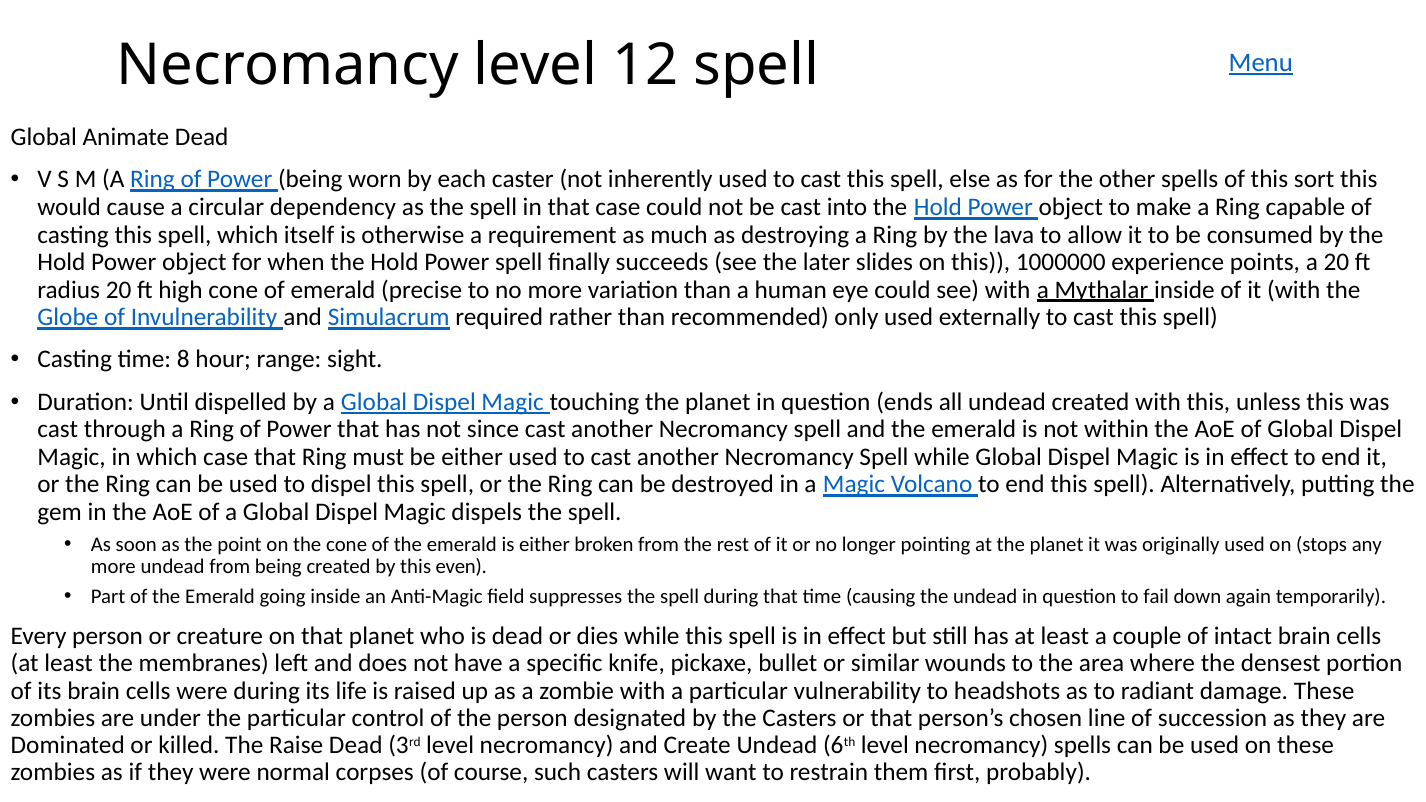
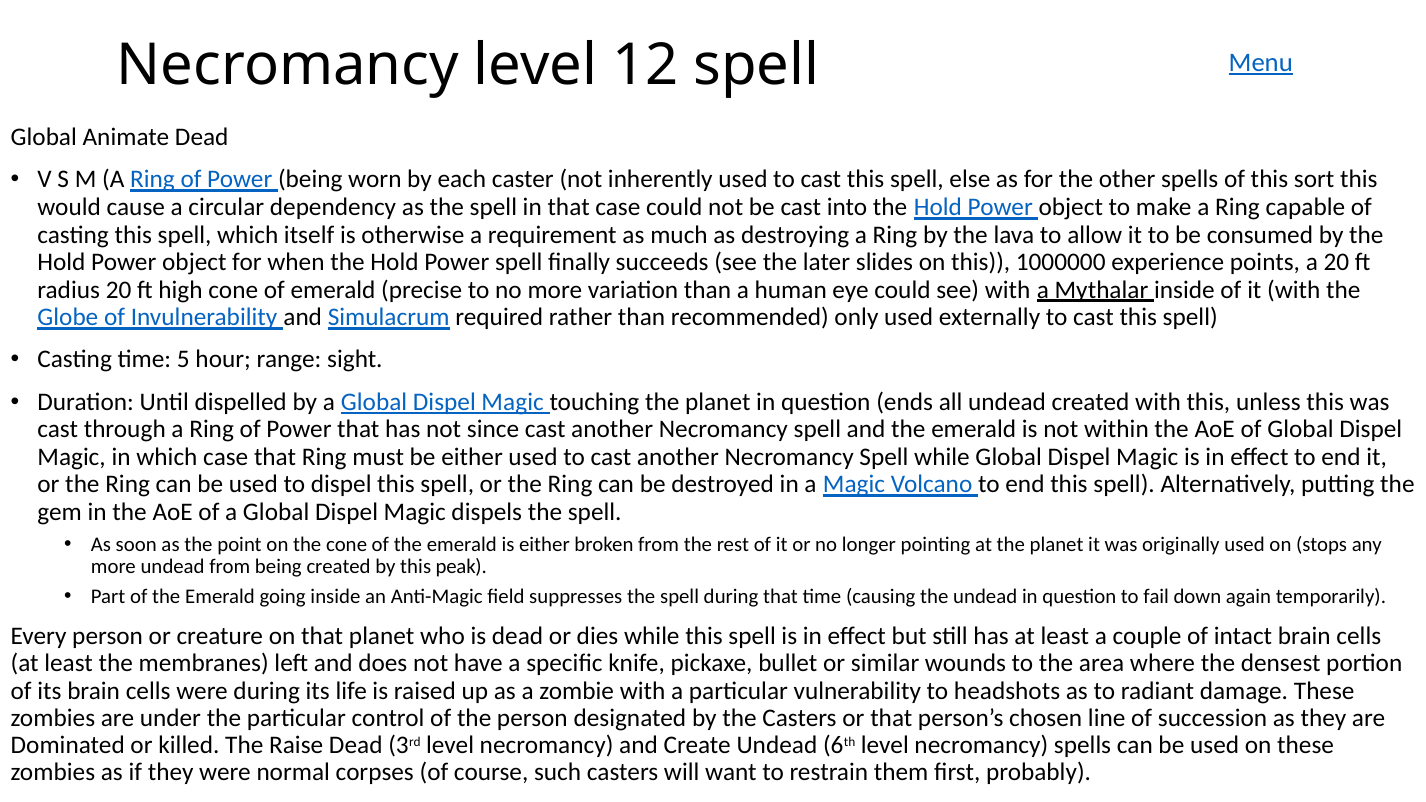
8: 8 -> 5
even: even -> peak
